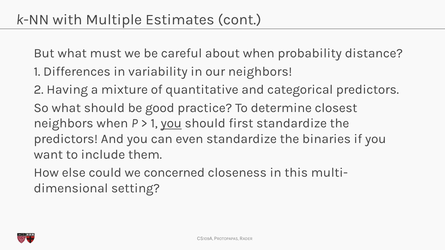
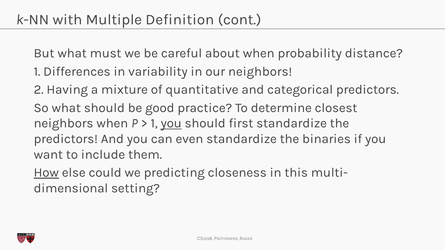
Estimates: Estimates -> Definition
How underline: none -> present
concerned: concerned -> predicting
